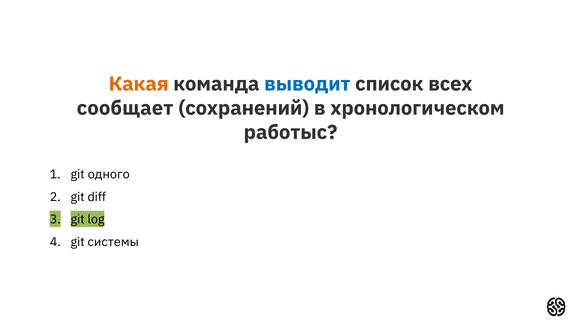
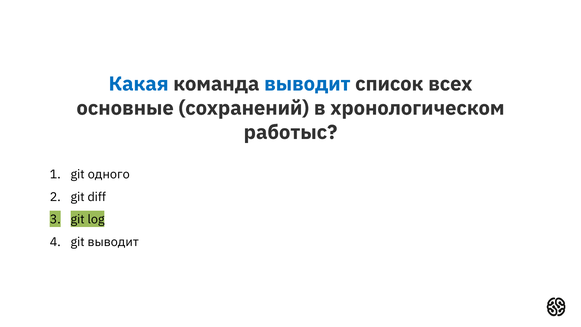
Какая colour: orange -> blue
сообщает: сообщает -> основные
git системы: системы -> выводит
